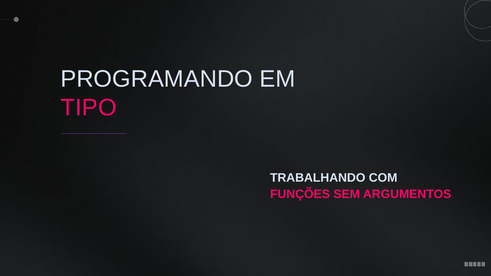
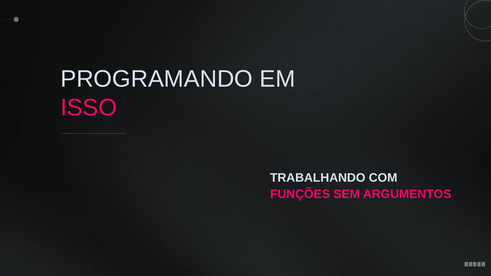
TIPO: TIPO -> ISSO
